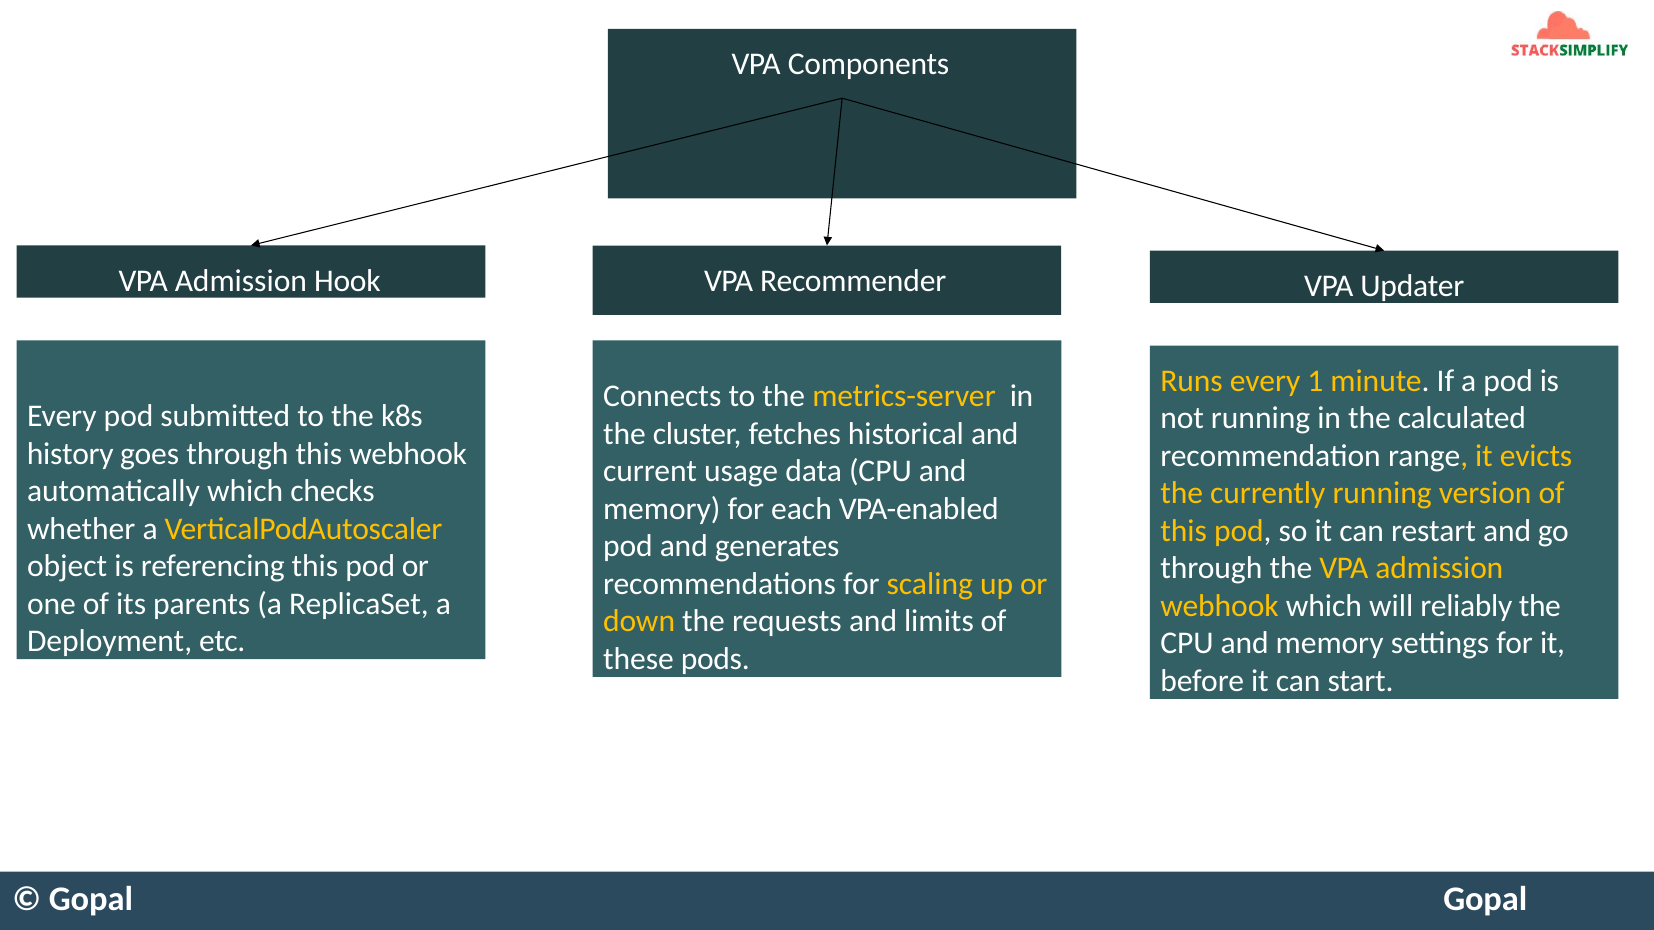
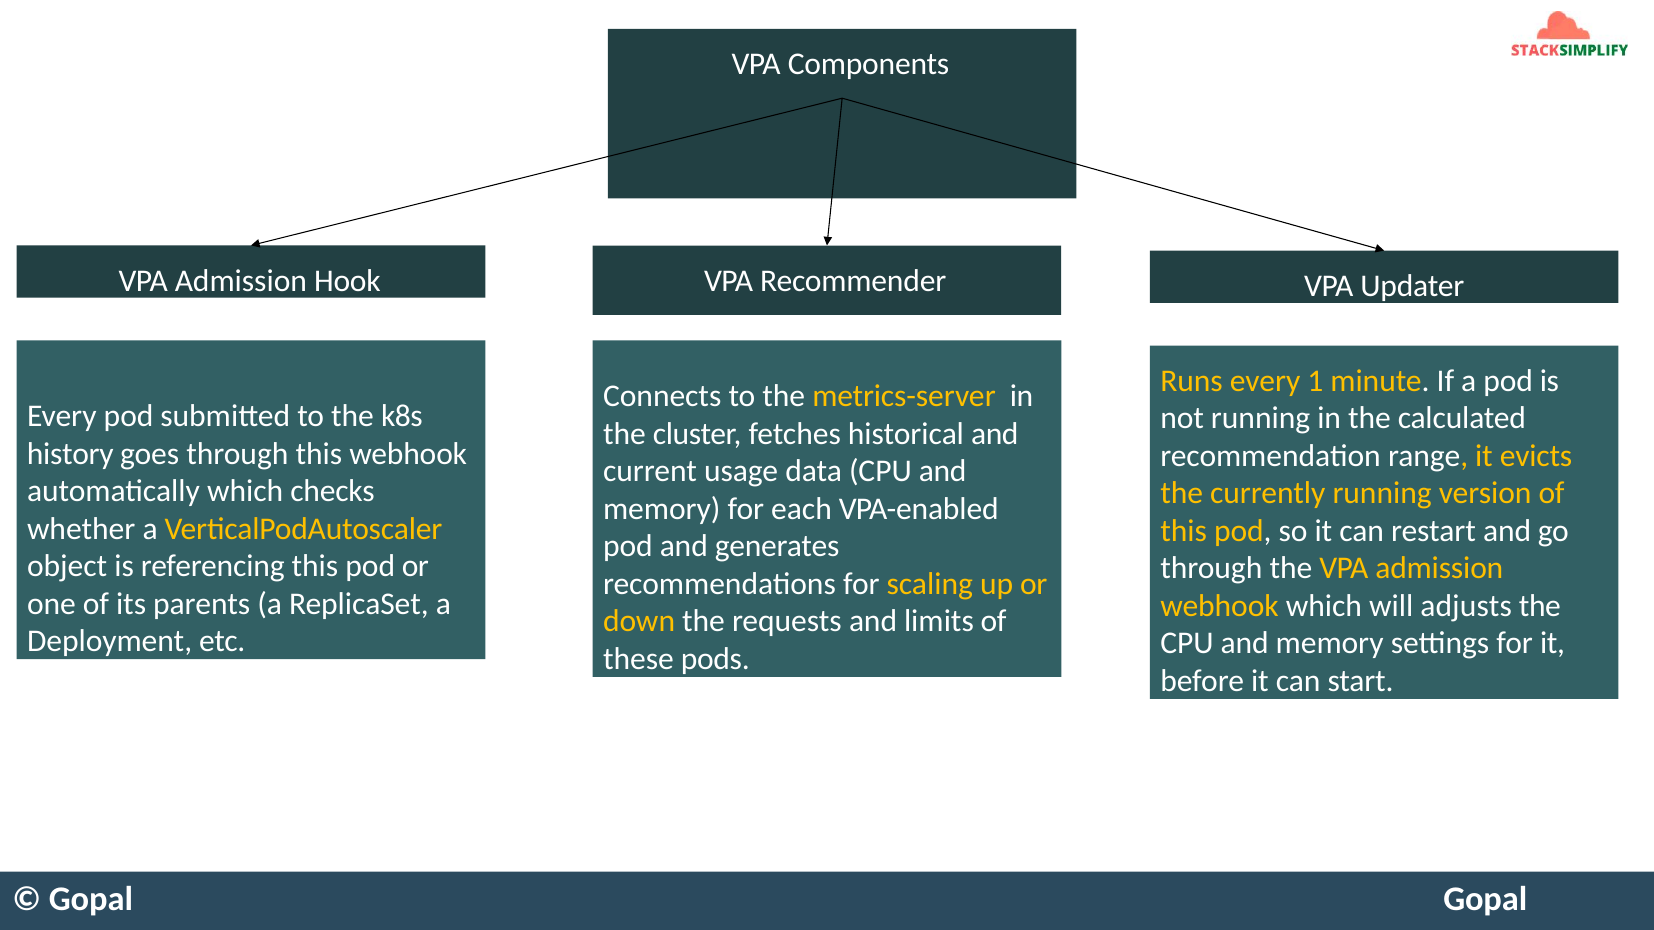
reliably: reliably -> adjusts
